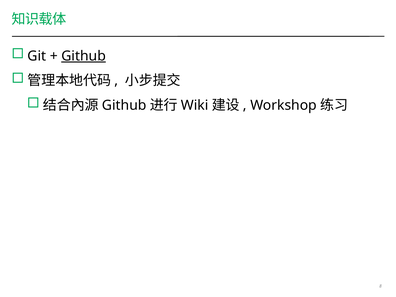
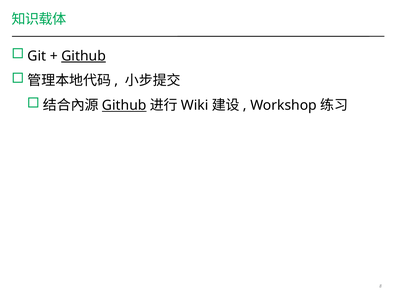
Github at (124, 105) underline: none -> present
